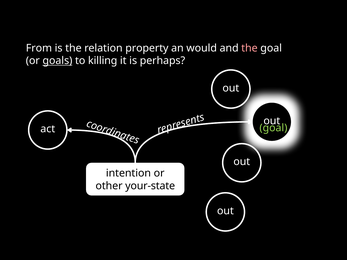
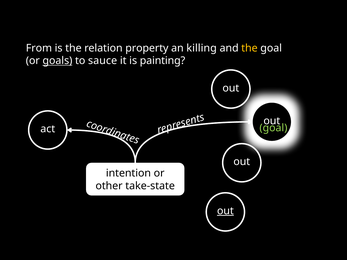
would: would -> killing
the at (249, 48) colour: pink -> yellow
killing: killing -> sauce
perhaps: perhaps -> painting
your-state: your-state -> take-state
out at (225, 211) underline: none -> present
